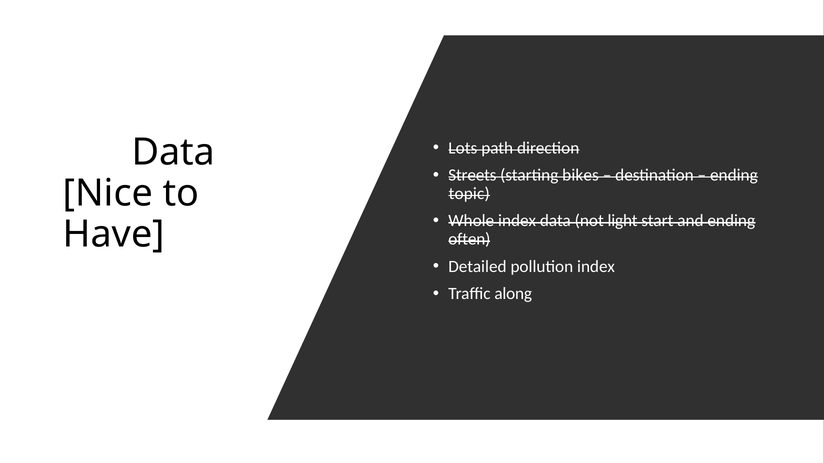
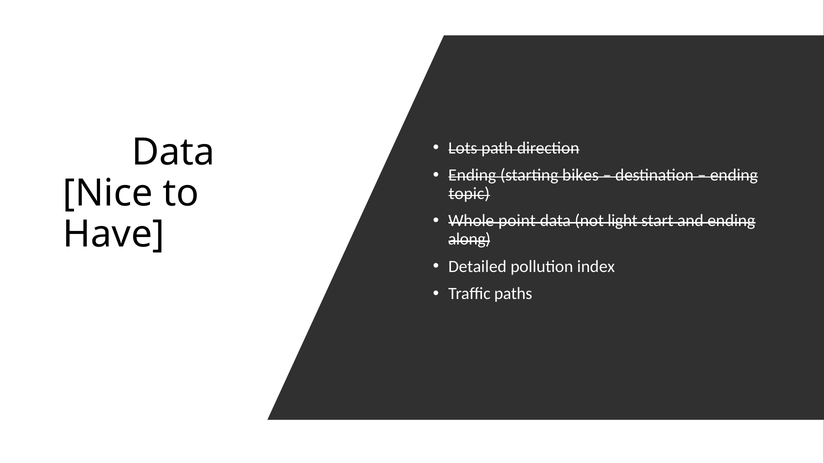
Streets at (472, 175): Streets -> Ending
Whole index: index -> point
often: often -> along
along: along -> paths
